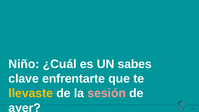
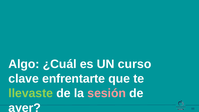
Niño: Niño -> Algo
sabes: sabes -> curso
llevaste colour: yellow -> light green
